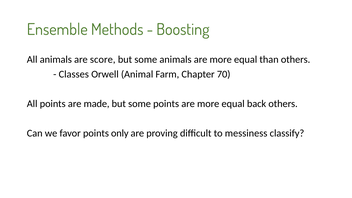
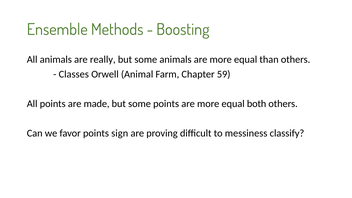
score: score -> really
70: 70 -> 59
back: back -> both
only: only -> sign
